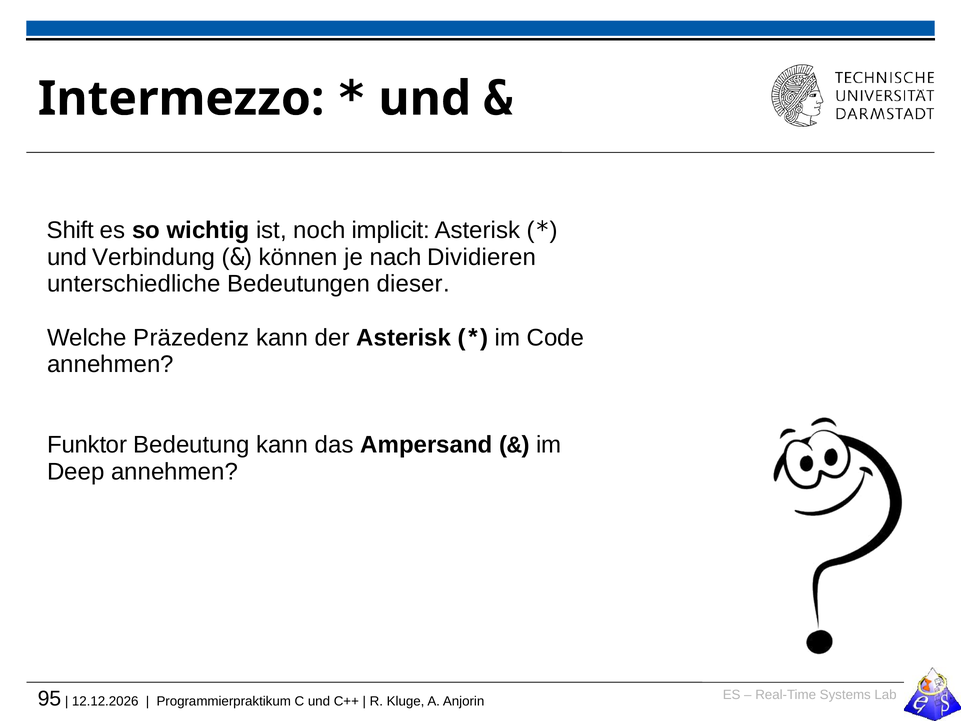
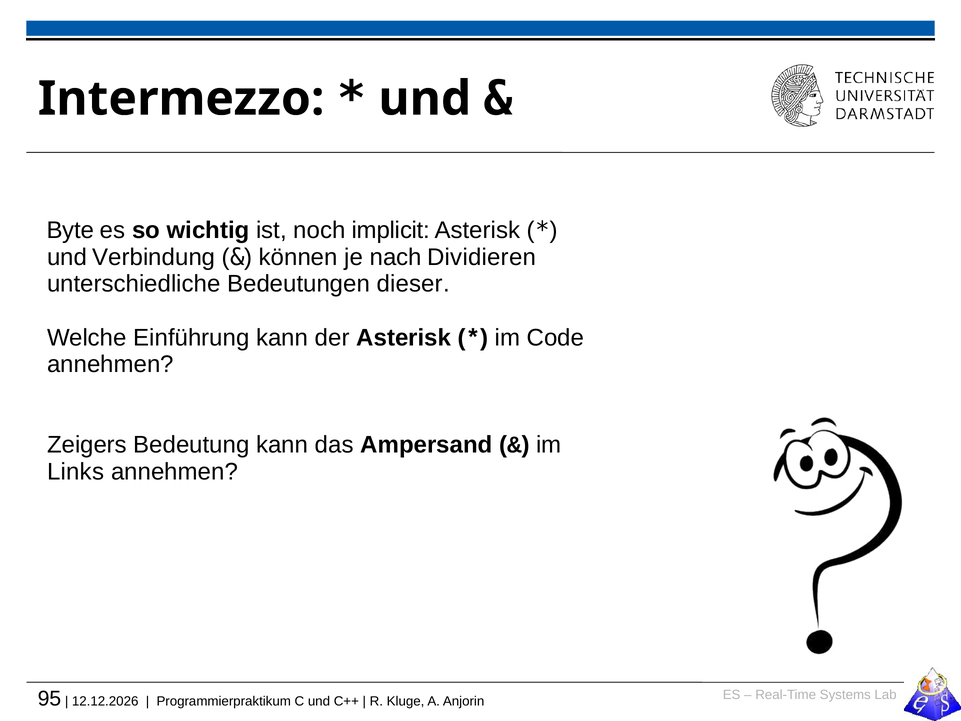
Shift: Shift -> Byte
Präzedenz: Präzedenz -> Einführung
Funktor: Funktor -> Zeigers
Deep: Deep -> Links
